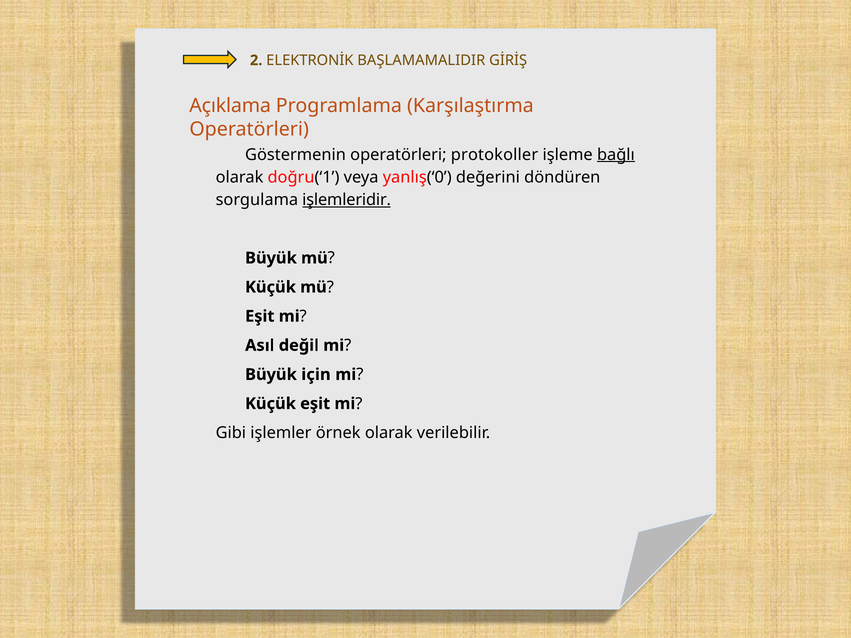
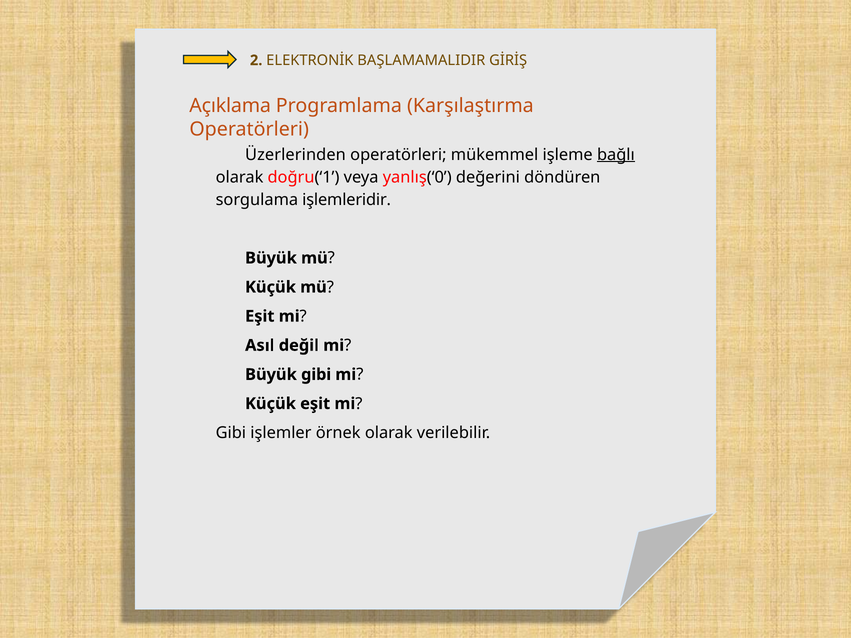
Göstermenin: Göstermenin -> Üzerlerinden
protokoller: protokoller -> mükemmel
işlemleridir underline: present -> none
Büyük için: için -> gibi
